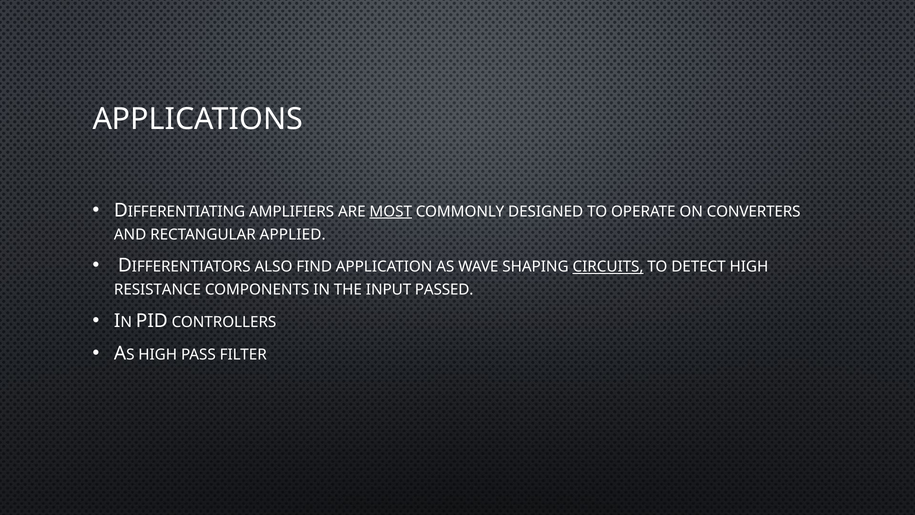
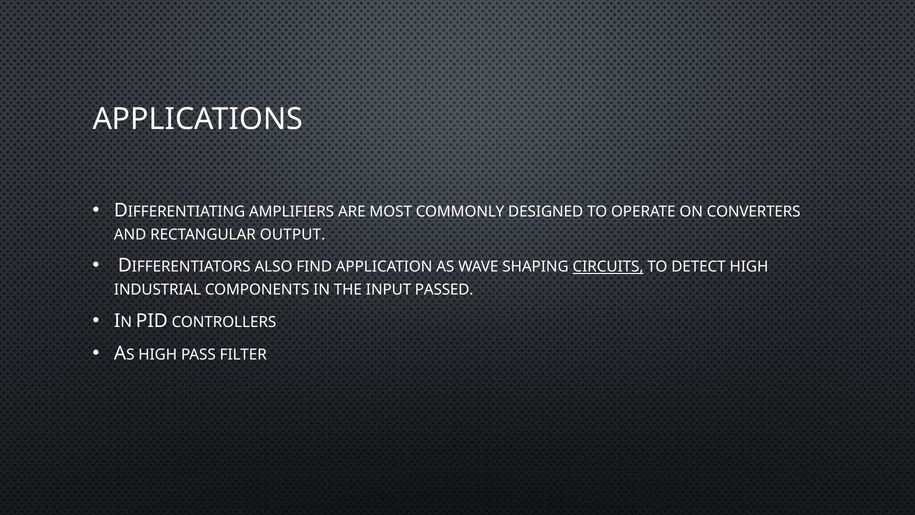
MOST underline: present -> none
APPLIED: APPLIED -> OUTPUT
RESISTANCE: RESISTANCE -> INDUSTRIAL
